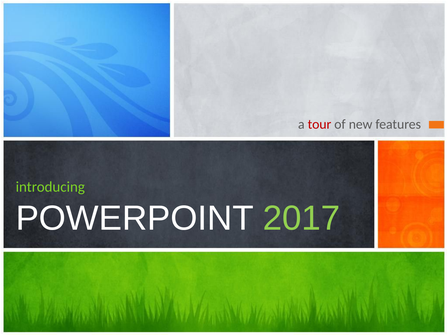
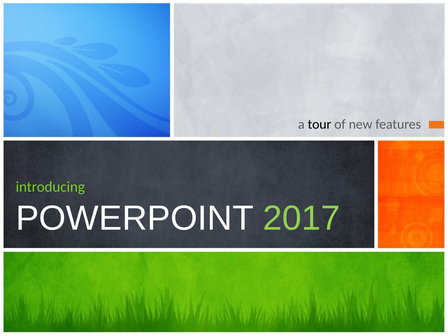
tour colour: red -> black
